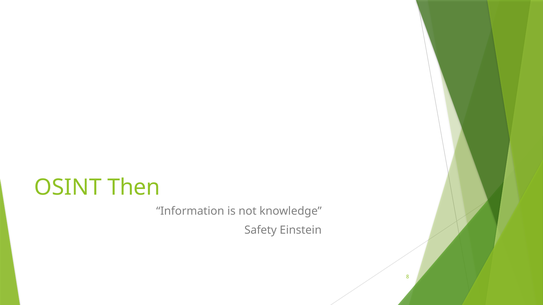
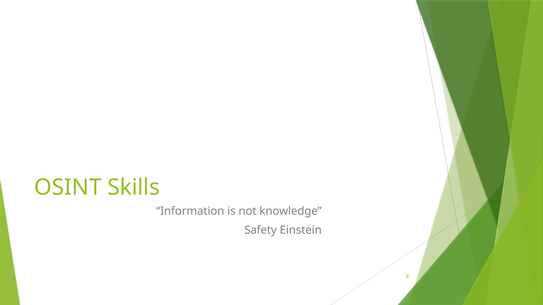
Then: Then -> Skills
